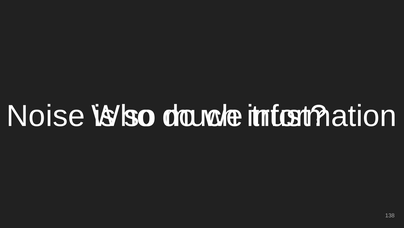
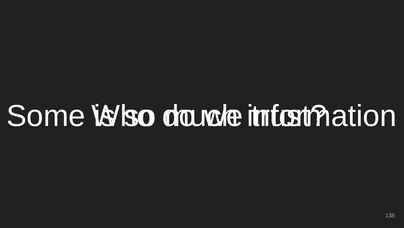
Noise: Noise -> Some
